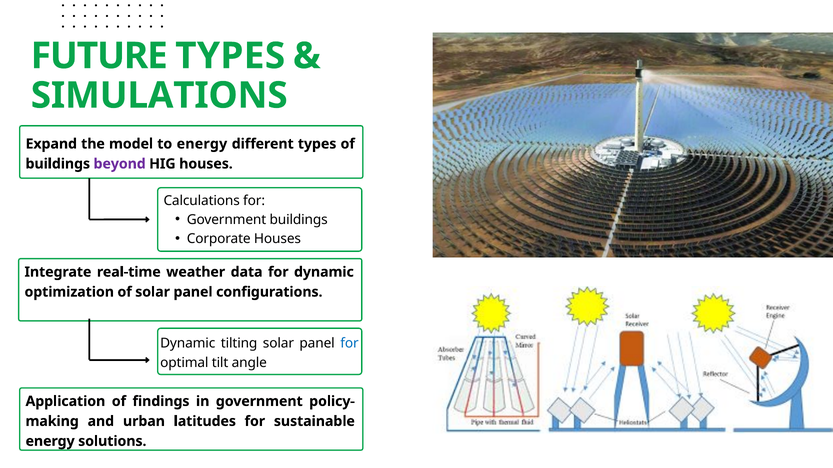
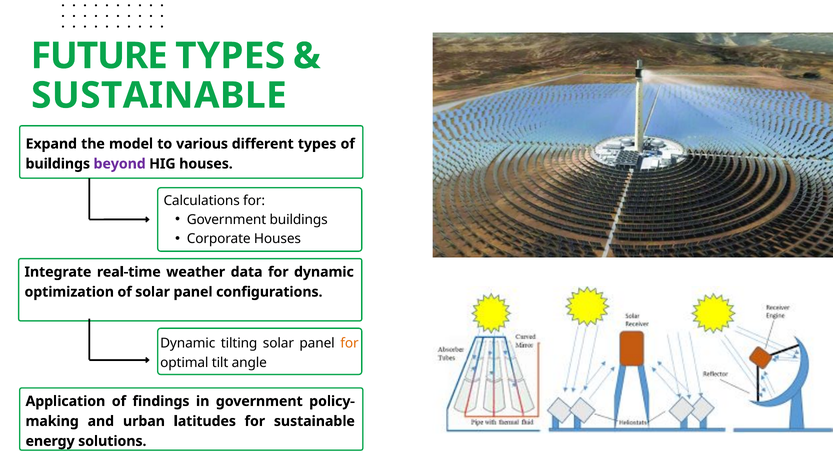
SIMULATIONS at (159, 96): SIMULATIONS -> SUSTAINABLE
to energy: energy -> various
for at (349, 344) colour: blue -> orange
